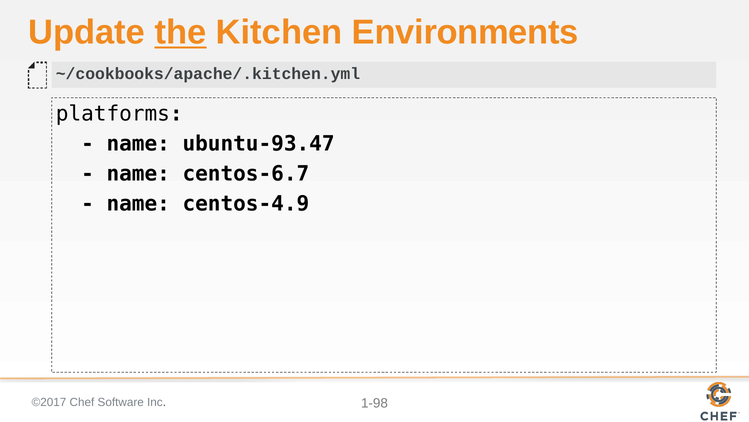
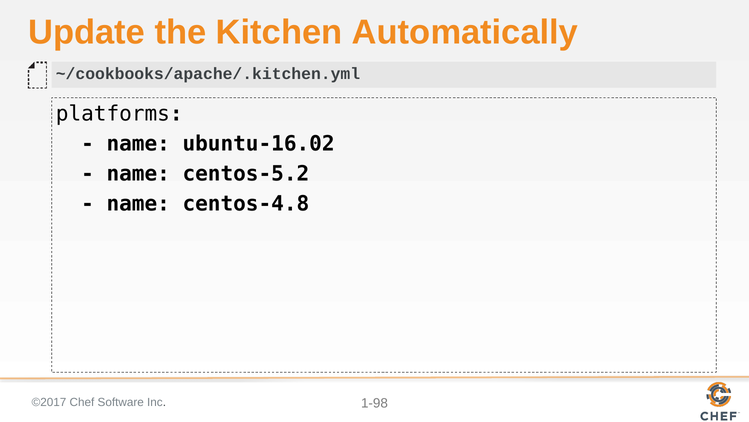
the underline: present -> none
Environments: Environments -> Automatically
ubuntu-93.47: ubuntu-93.47 -> ubuntu-16.02
centos-6.7: centos-6.7 -> centos-5.2
centos-4.9: centos-4.9 -> centos-4.8
